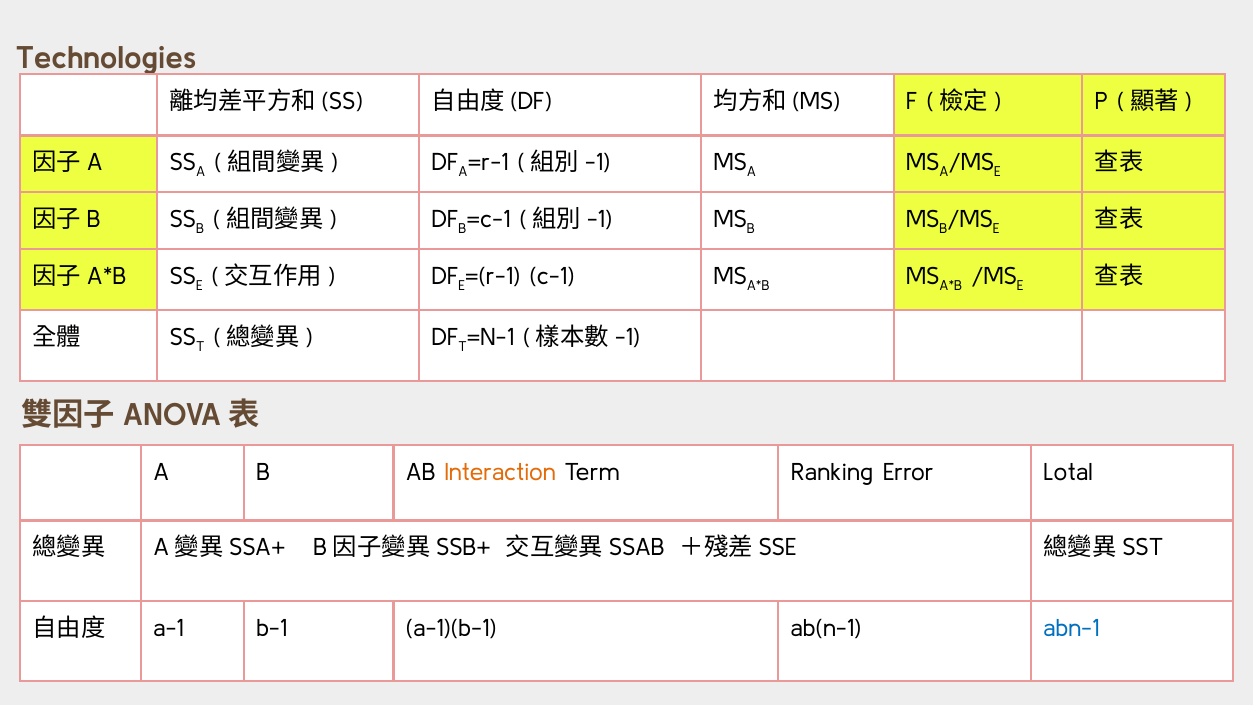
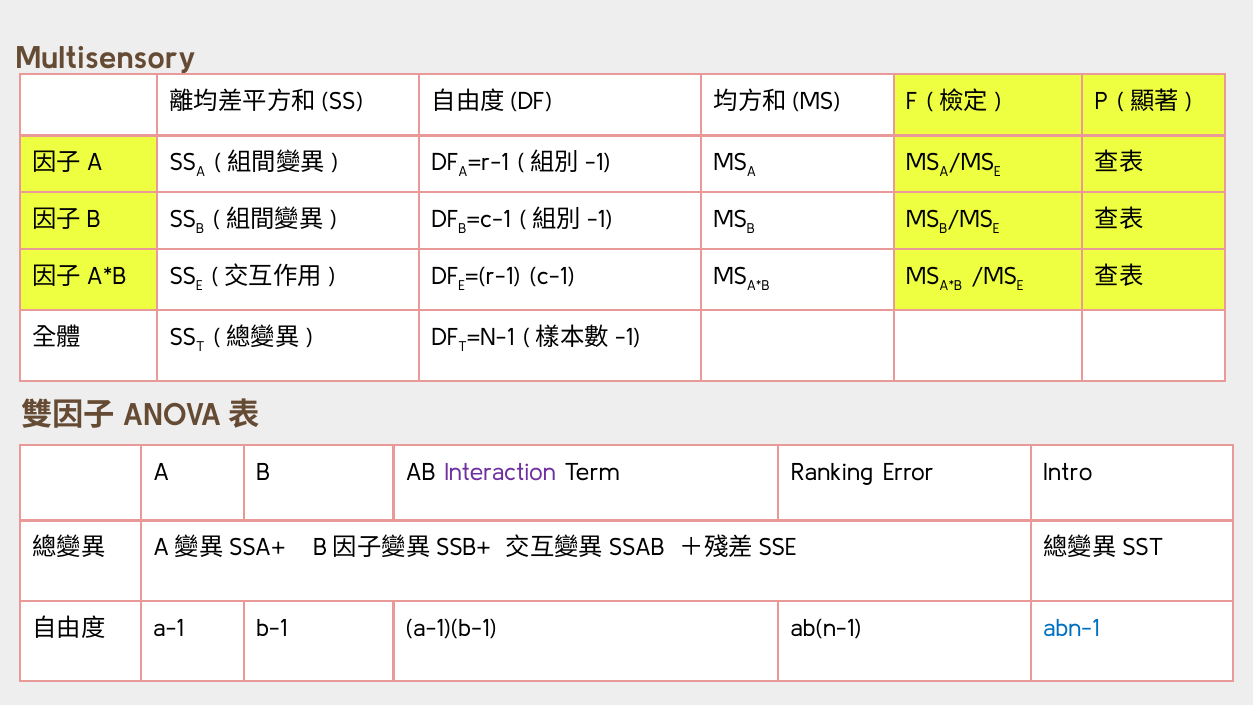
Technologies: Technologies -> Multisensory
Interaction colour: orange -> purple
Lotal: Lotal -> Intro
